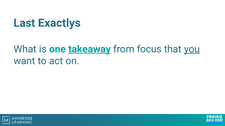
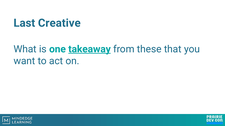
Exactlys: Exactlys -> Creative
focus: focus -> these
you underline: present -> none
